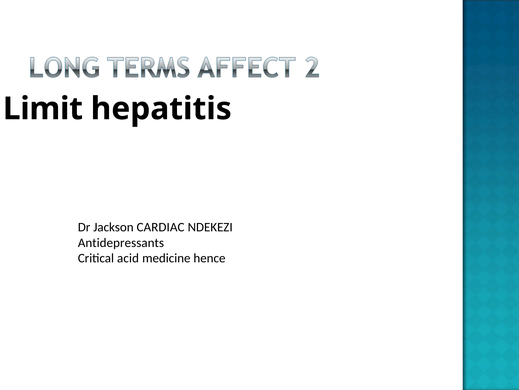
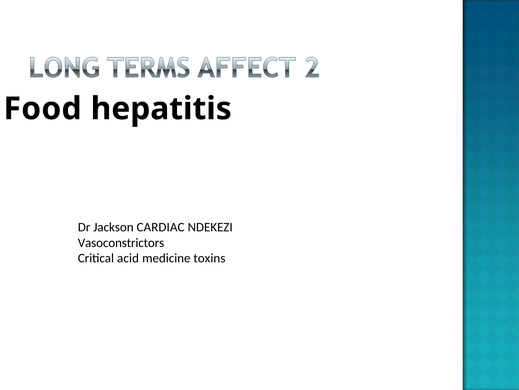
Limit: Limit -> Food
Antidepressants: Antidepressants -> Vasoconstrictors
hence: hence -> toxins
